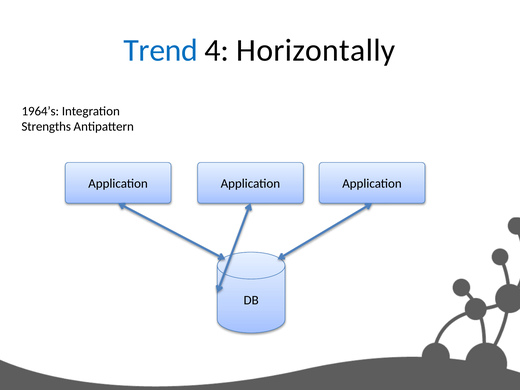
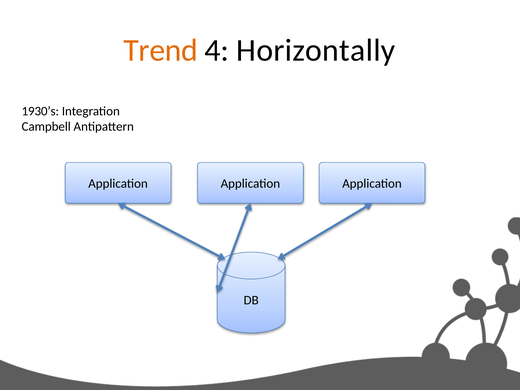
Trend colour: blue -> orange
1964’s: 1964’s -> 1930’s
Strengths: Strengths -> Campbell
